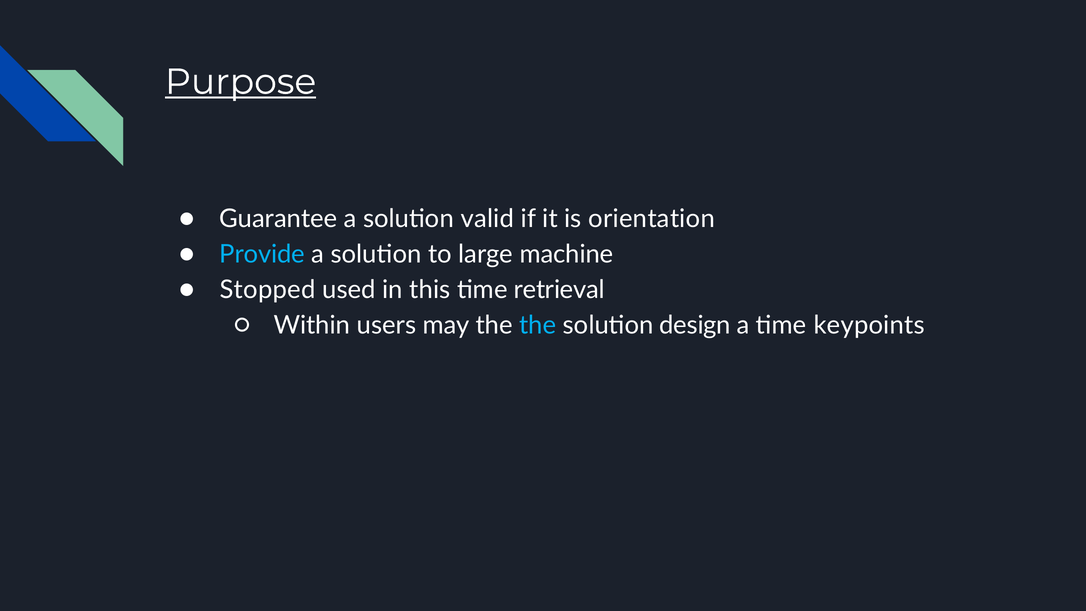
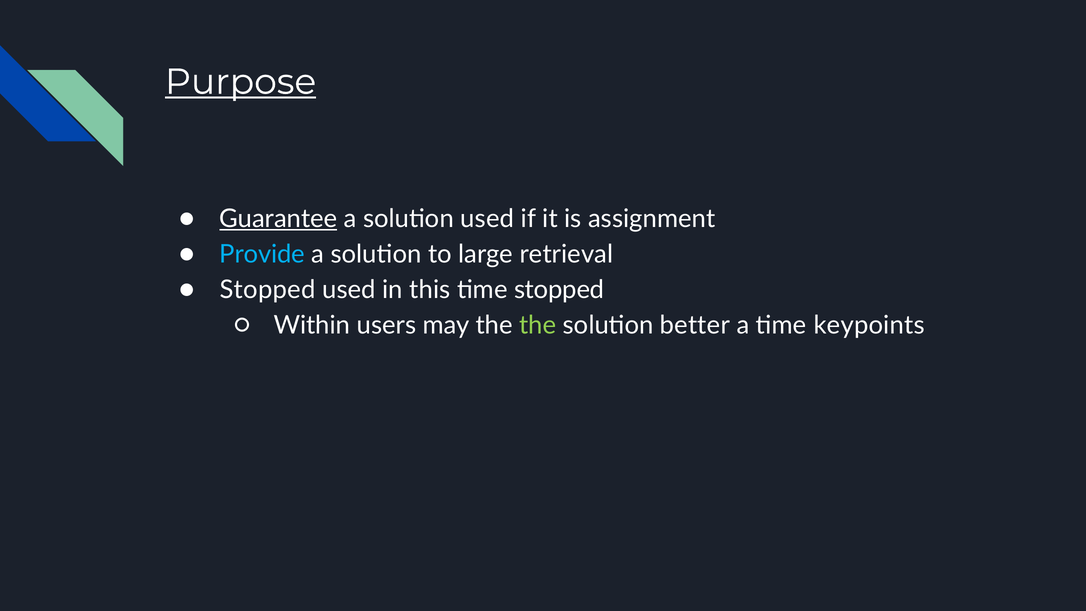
Guarantee underline: none -> present
solution valid: valid -> used
orientation: orientation -> assignment
machine: machine -> retrieval
time retrieval: retrieval -> stopped
the at (538, 325) colour: light blue -> light green
design: design -> better
